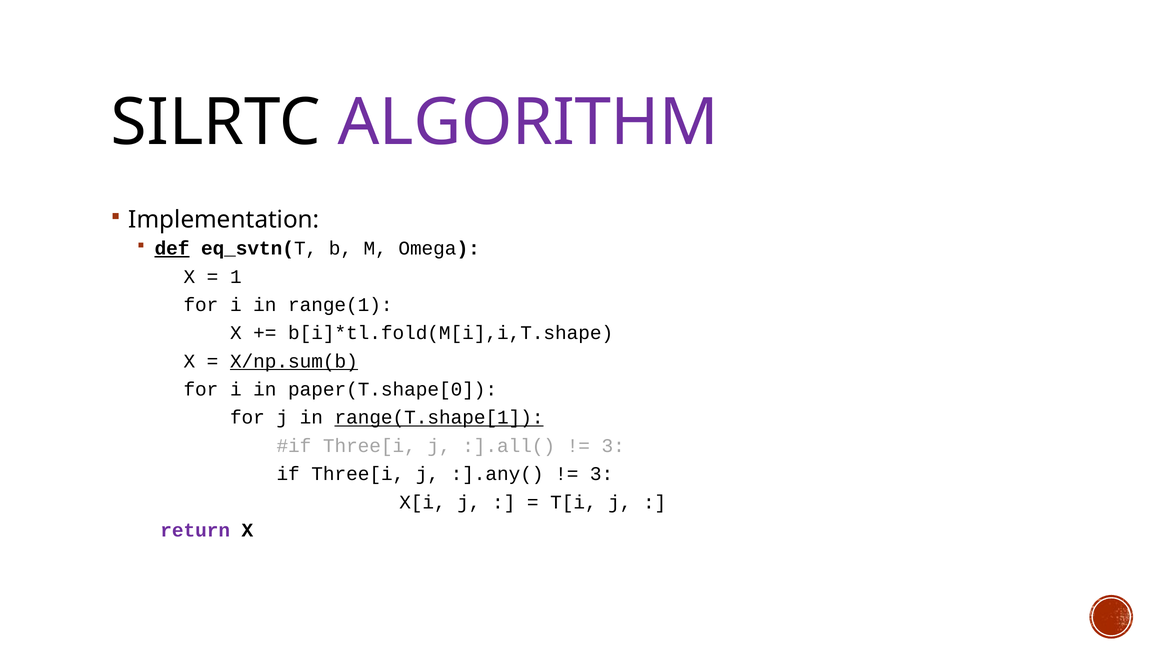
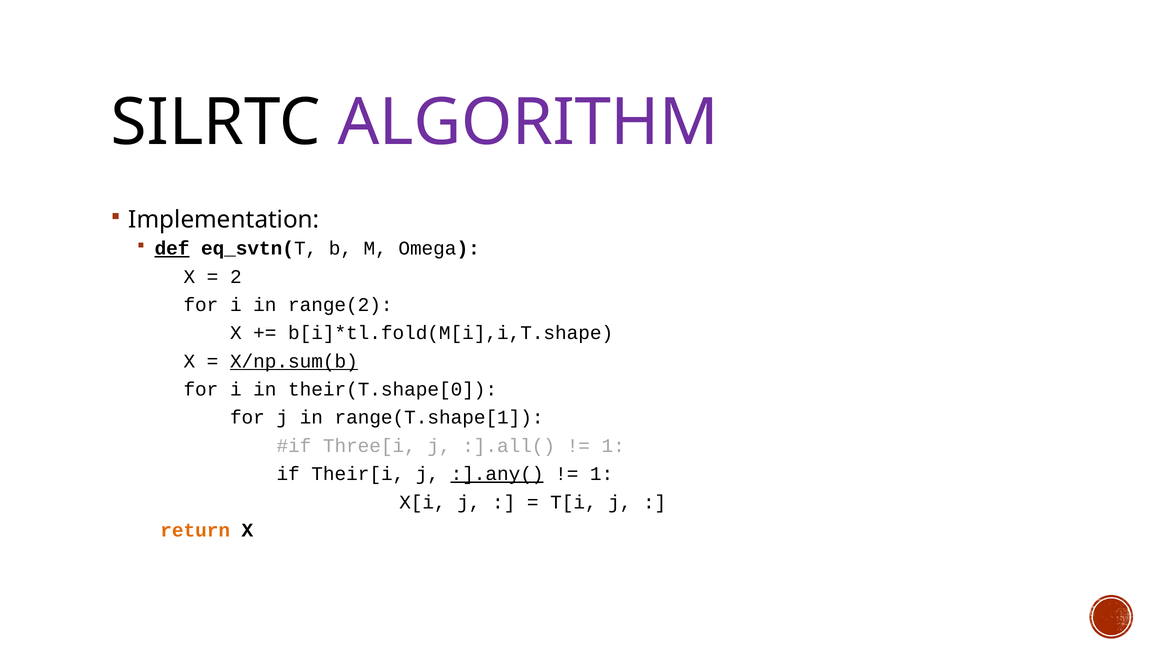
1: 1 -> 2
range(1: range(1 -> range(2
paper(T.shape[0: paper(T.shape[0 -> their(T.shape[0
range(T.shape[1 underline: present -> none
3 at (613, 446): 3 -> 1
if Three[i: Three[i -> Their[i
:].any( underline: none -> present
3 at (602, 474): 3 -> 1
return colour: purple -> orange
